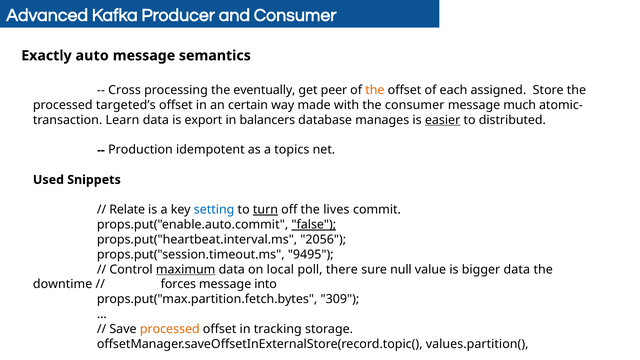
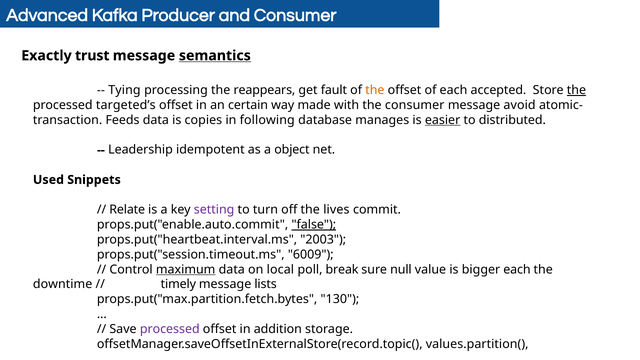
auto: auto -> trust
semantics underline: none -> present
Cross: Cross -> Tying
eventually: eventually -> reappears
peer: peer -> fault
assigned: assigned -> accepted
the at (576, 90) underline: none -> present
much: much -> avoid
Learn: Learn -> Feeds
export: export -> copies
balancers: balancers -> following
Production: Production -> Leadership
topics: topics -> object
setting colour: blue -> purple
turn underline: present -> none
2056: 2056 -> 2003
9495: 9495 -> 6009
there: there -> break
bigger data: data -> each
forces: forces -> timely
into: into -> lists
309: 309 -> 130
processed at (170, 329) colour: orange -> purple
tracking: tracking -> addition
